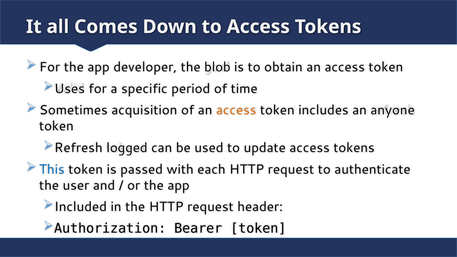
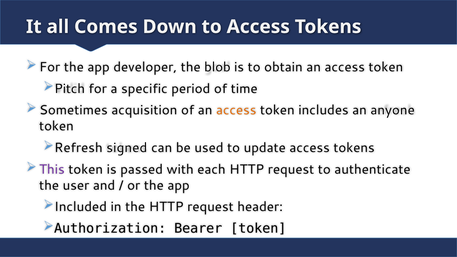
Uses: Uses -> Pitch
logged: logged -> signed
This colour: blue -> purple
